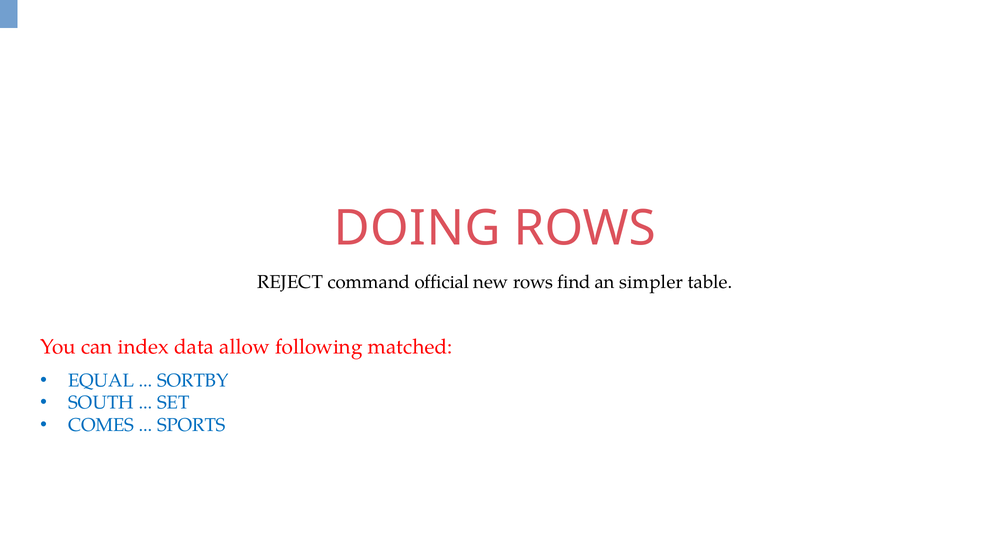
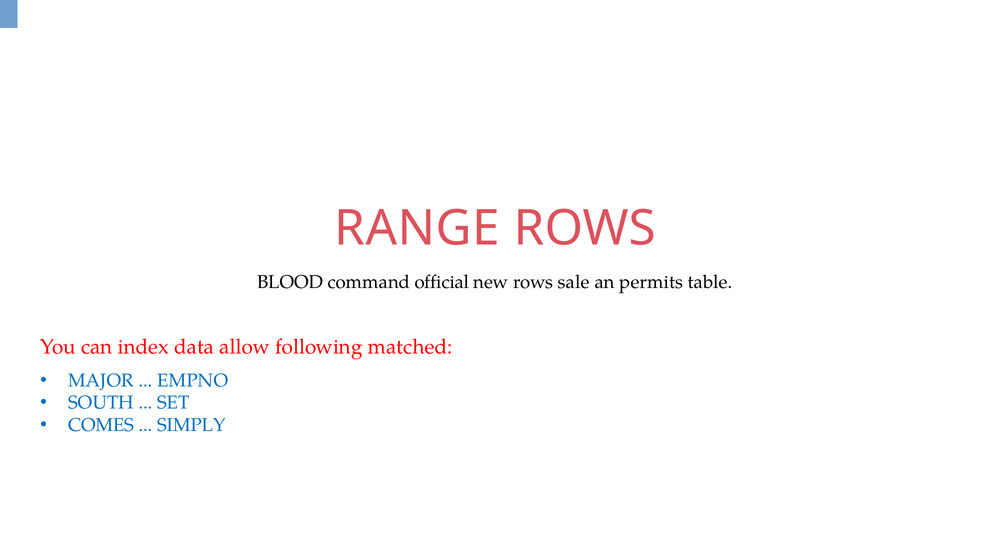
DOING: DOING -> RANGE
REJECT: REJECT -> BLOOD
find: find -> sale
simpler: simpler -> permits
EQUAL: EQUAL -> MAJOR
SORTBY: SORTBY -> EMPNO
SPORTS: SPORTS -> SIMPLY
